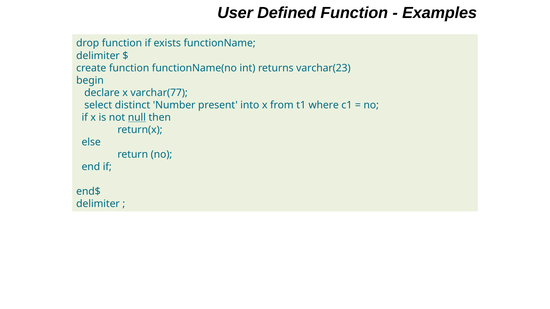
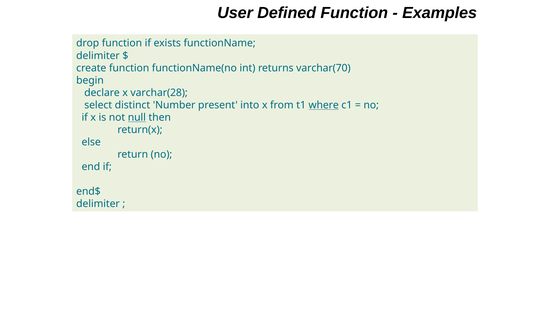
varchar(23: varchar(23 -> varchar(70
varchar(77: varchar(77 -> varchar(28
where underline: none -> present
